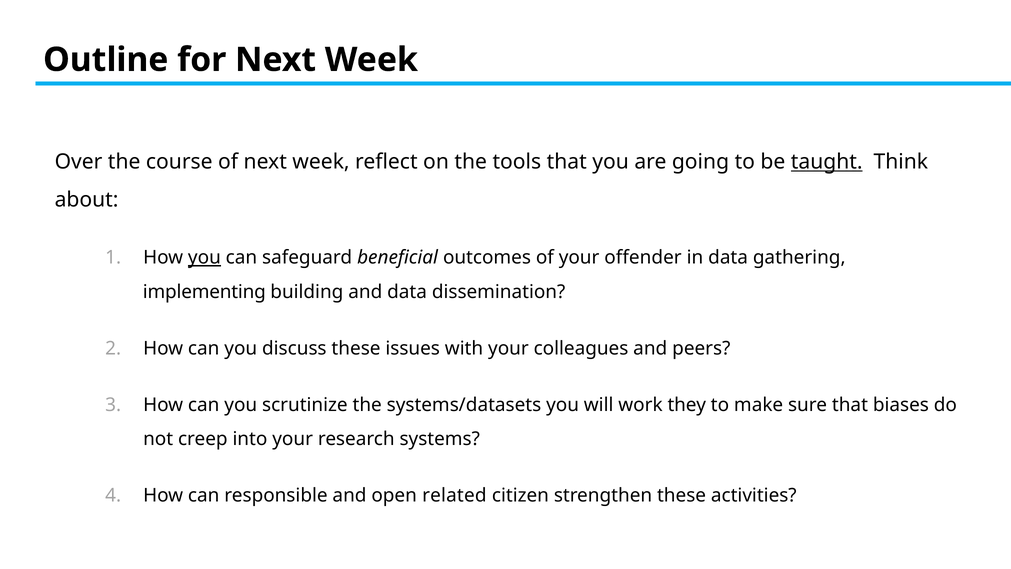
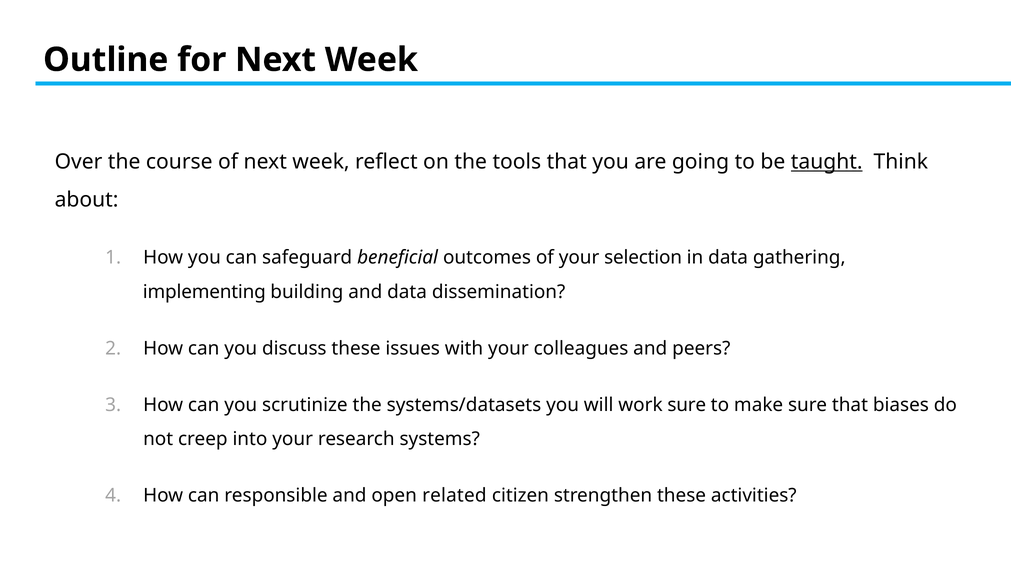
you at (204, 257) underline: present -> none
offender: offender -> selection
work they: they -> sure
